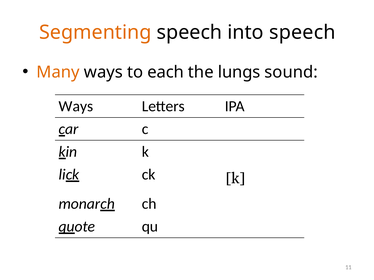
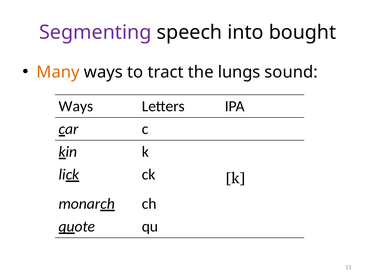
Segmenting colour: orange -> purple
into speech: speech -> bought
each: each -> tract
